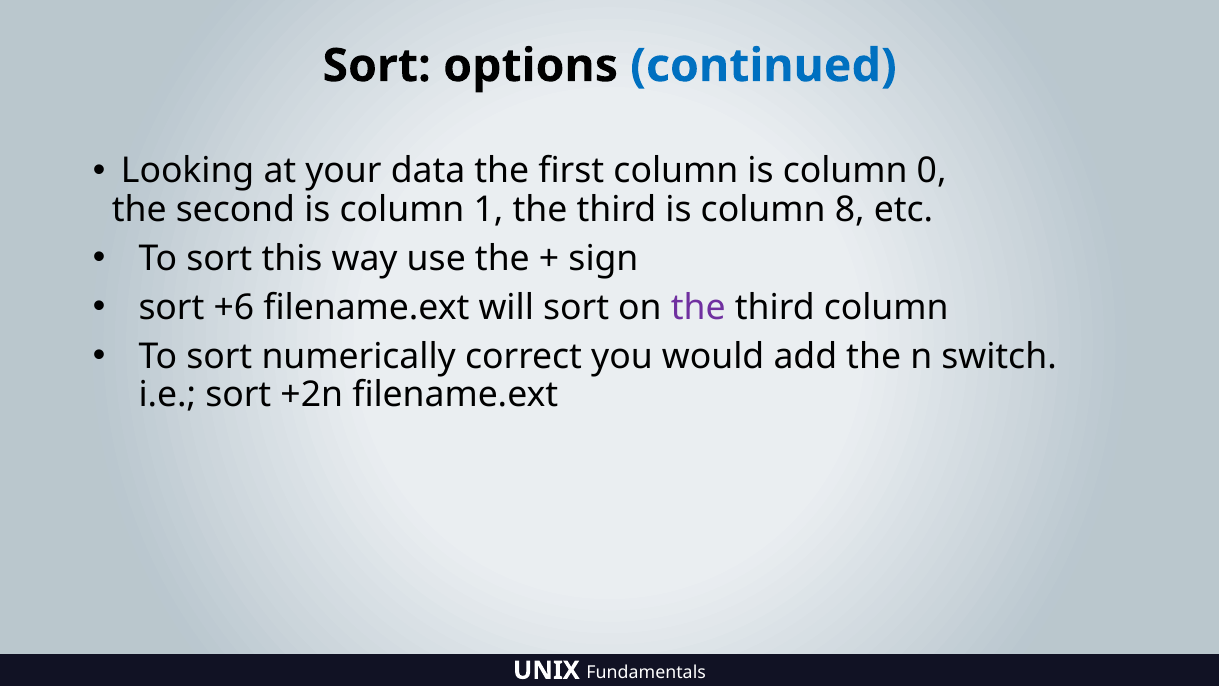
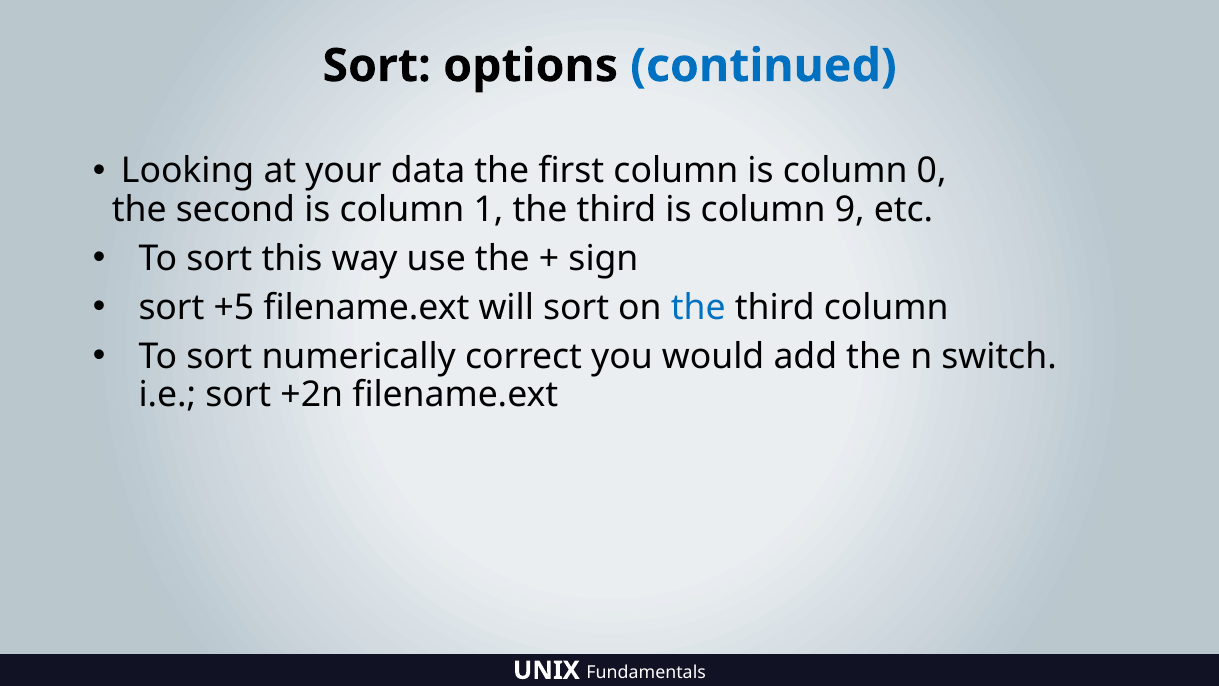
8: 8 -> 9
+6: +6 -> +5
the at (698, 307) colour: purple -> blue
